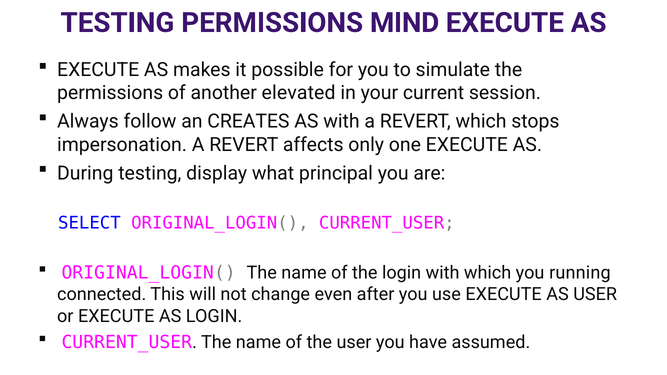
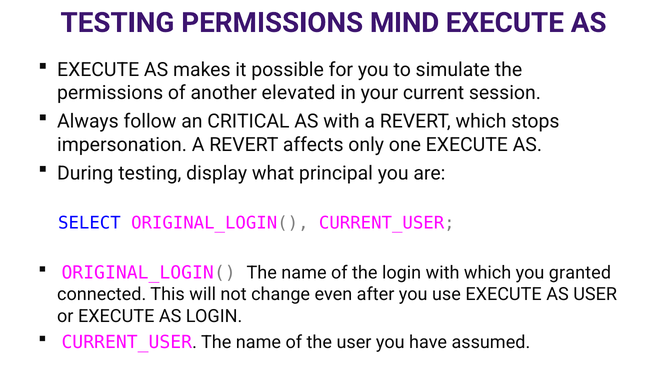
CREATES: CREATES -> CRITICAL
running: running -> granted
